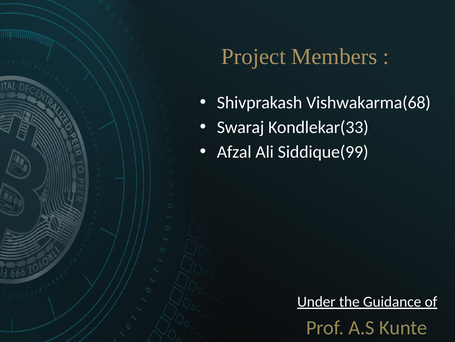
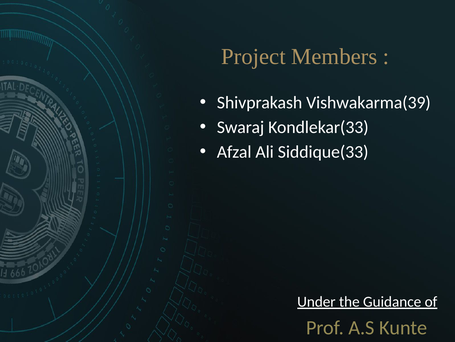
Vishwakarma(68: Vishwakarma(68 -> Vishwakarma(39
Siddique(99: Siddique(99 -> Siddique(33
